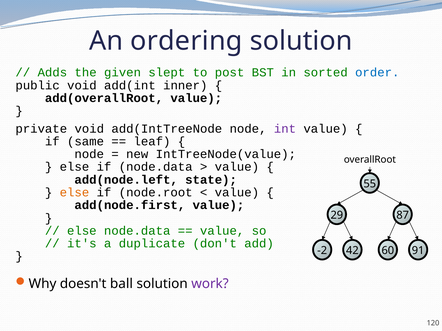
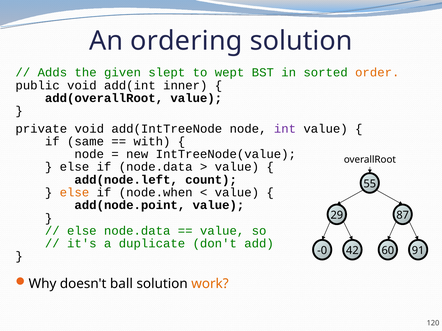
post: post -> wept
order colour: blue -> orange
leaf: leaf -> with
state: state -> count
node.root: node.root -> node.when
add(node.first: add(node.first -> add(node.point
-2: -2 -> -0
work colour: purple -> orange
